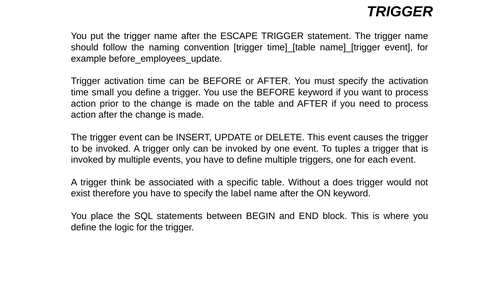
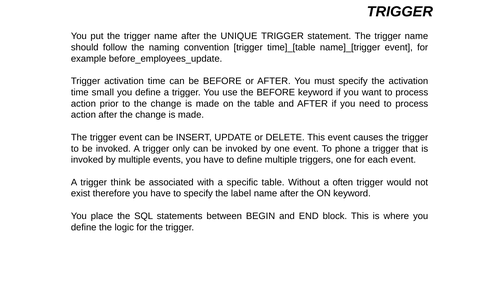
ESCAPE: ESCAPE -> UNIQUE
tuples: tuples -> phone
does: does -> often
